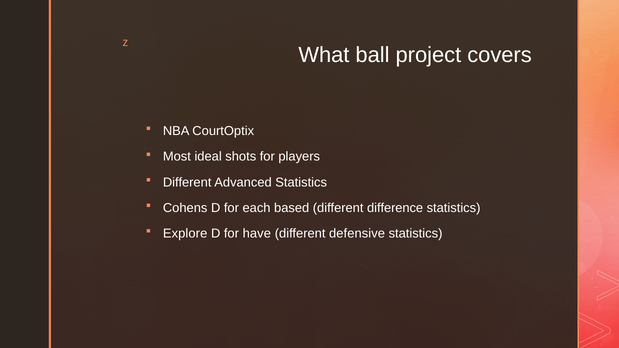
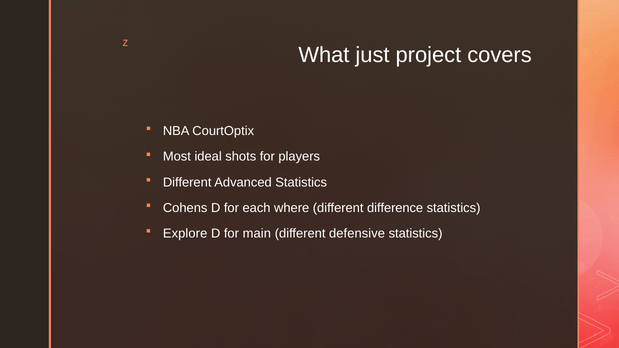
ball: ball -> just
based: based -> where
have: have -> main
